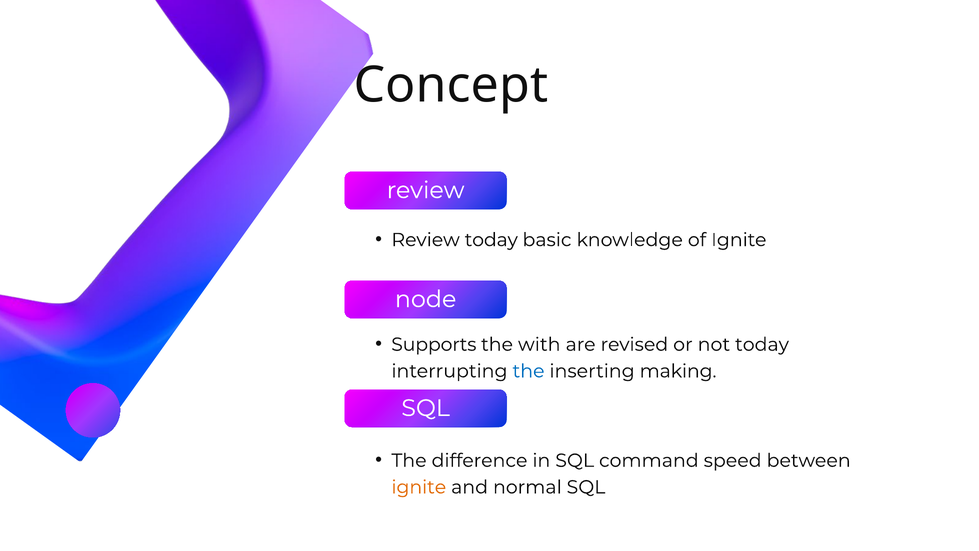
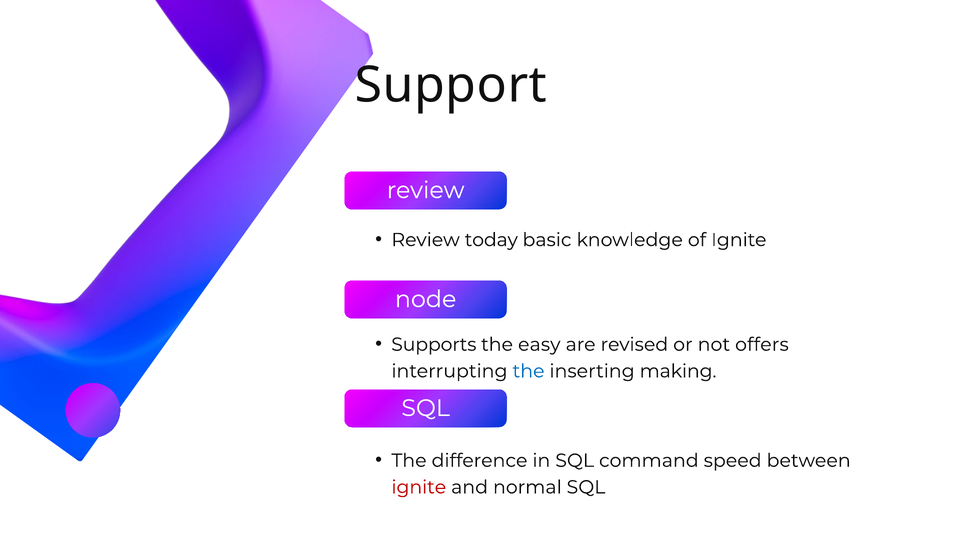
Concept: Concept -> Support
with: with -> easy
not today: today -> offers
ignite at (419, 487) colour: orange -> red
